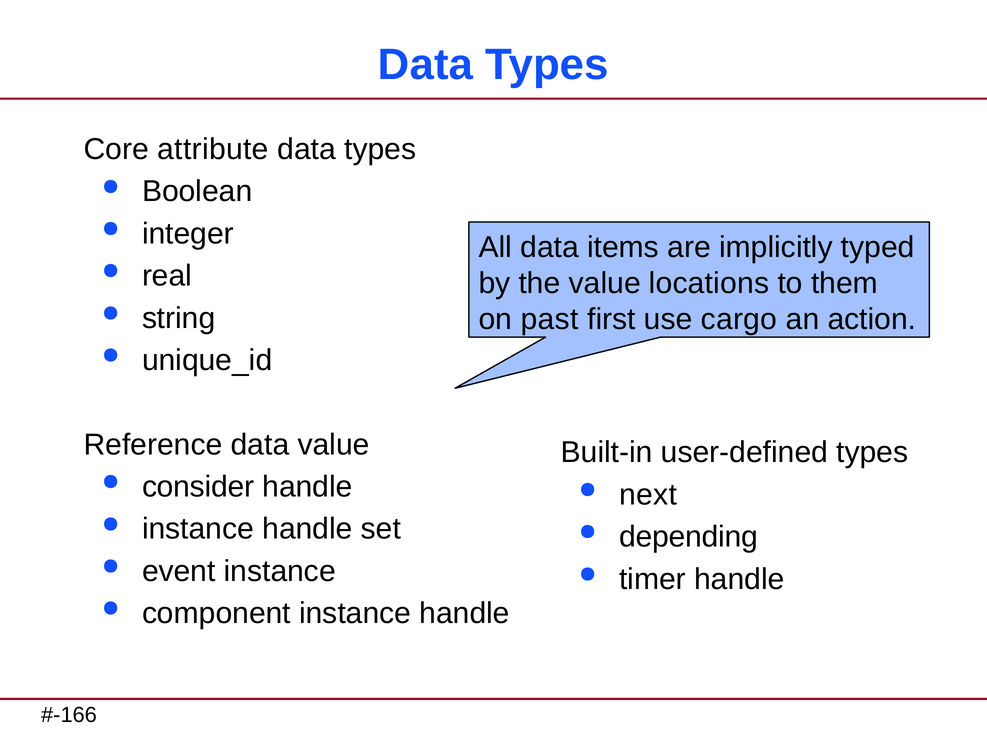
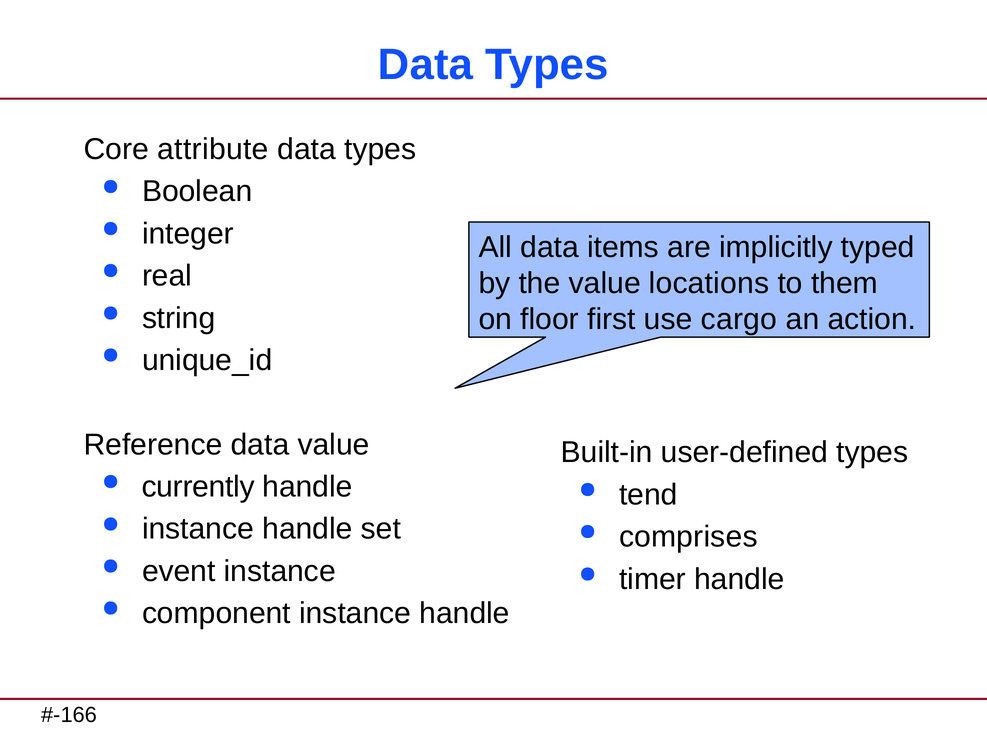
past: past -> floor
consider: consider -> currently
next: next -> tend
depending: depending -> comprises
